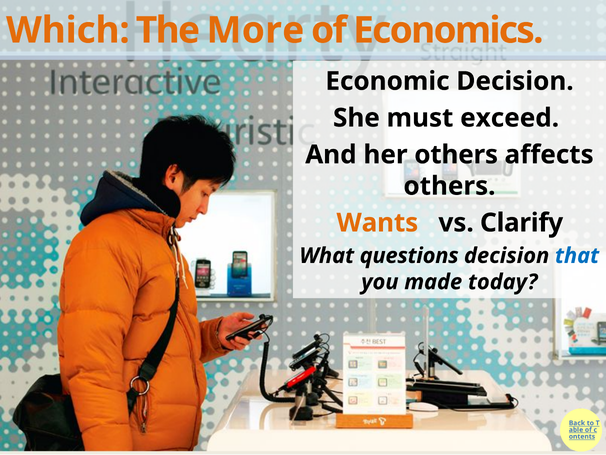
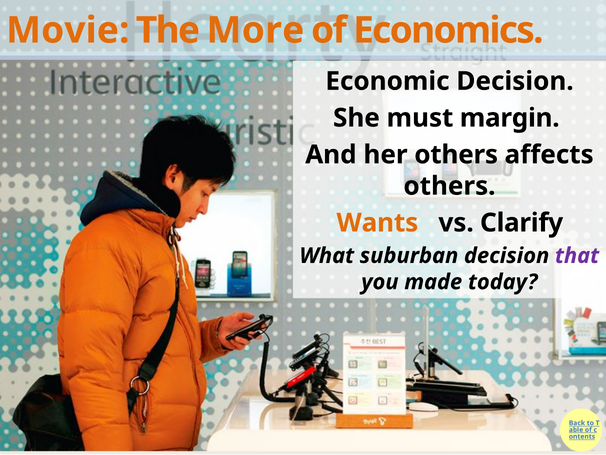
Which: Which -> Movie
exceed: exceed -> margin
questions: questions -> suburban
that colour: blue -> purple
